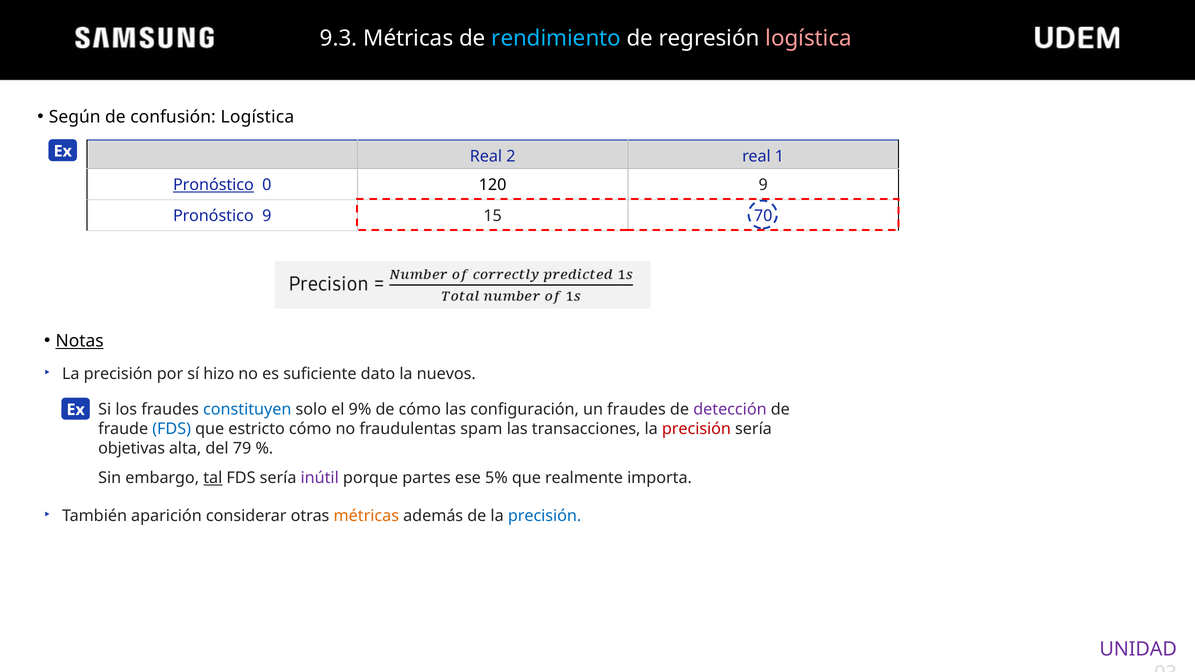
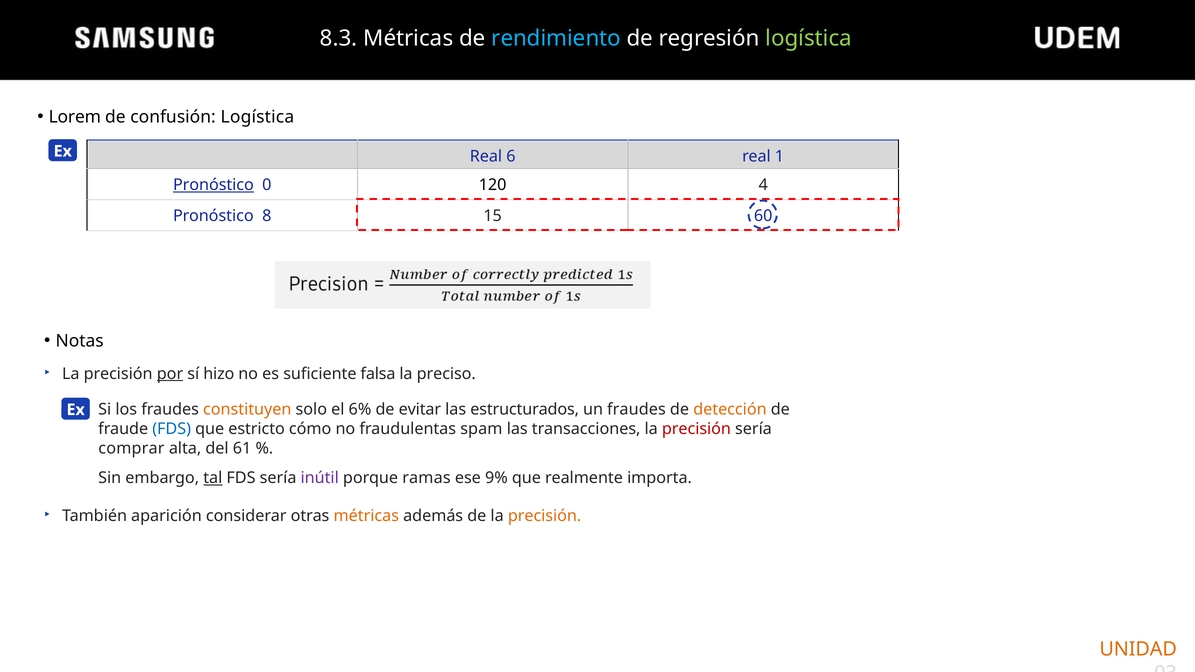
9.3: 9.3 -> 8.3
logística at (809, 38) colour: pink -> light green
Según: Según -> Lorem
2: 2 -> 6
120 9: 9 -> 4
Pronóstico 9: 9 -> 8
70: 70 -> 60
Notas underline: present -> none
por underline: none -> present
dato: dato -> falsa
nuevos: nuevos -> preciso
constituyen colour: blue -> orange
9%: 9% -> 6%
de cómo: cómo -> evitar
configuración: configuración -> estructurados
detección colour: purple -> orange
objetivas: objetivas -> comprar
79: 79 -> 61
partes: partes -> ramas
5%: 5% -> 9%
precisión at (545, 516) colour: blue -> orange
UNIDAD colour: purple -> orange
